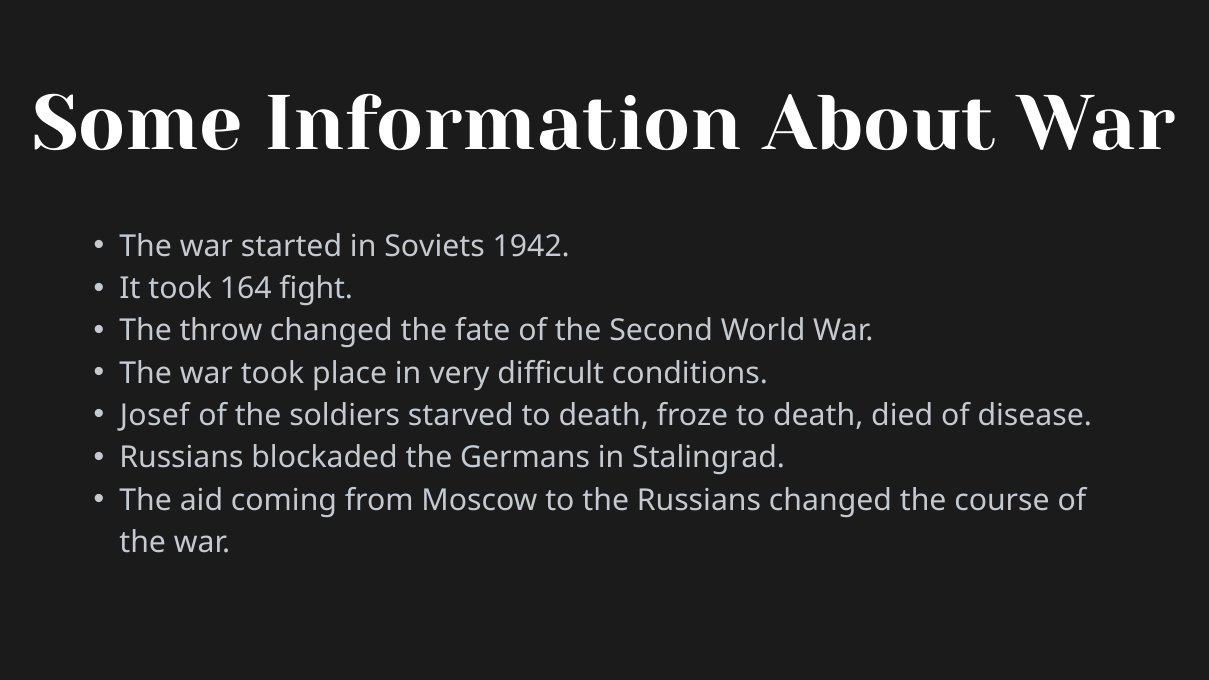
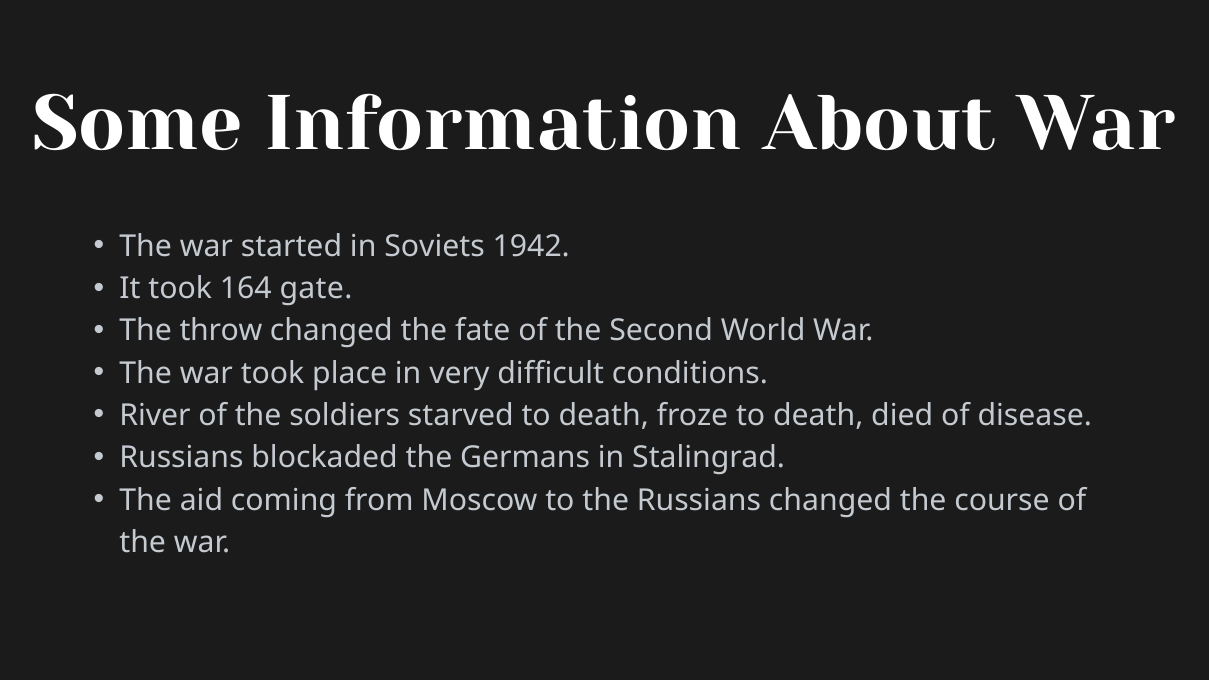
fight: fight -> gate
Josef: Josef -> River
